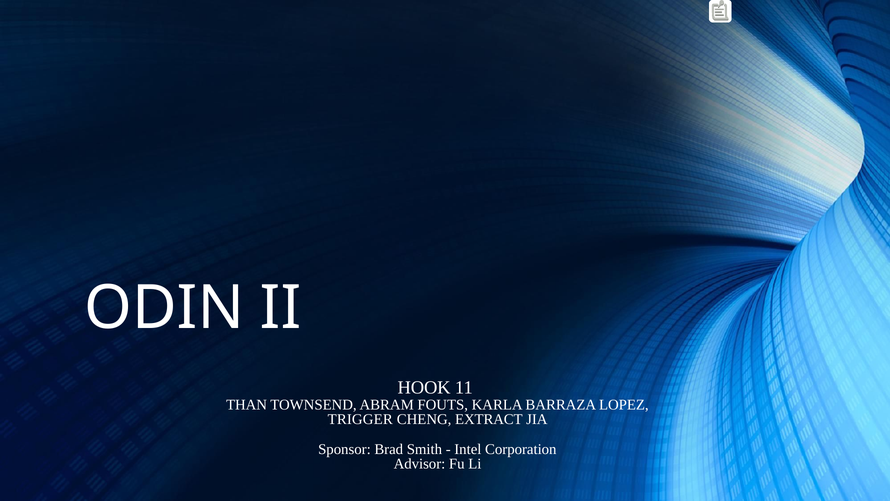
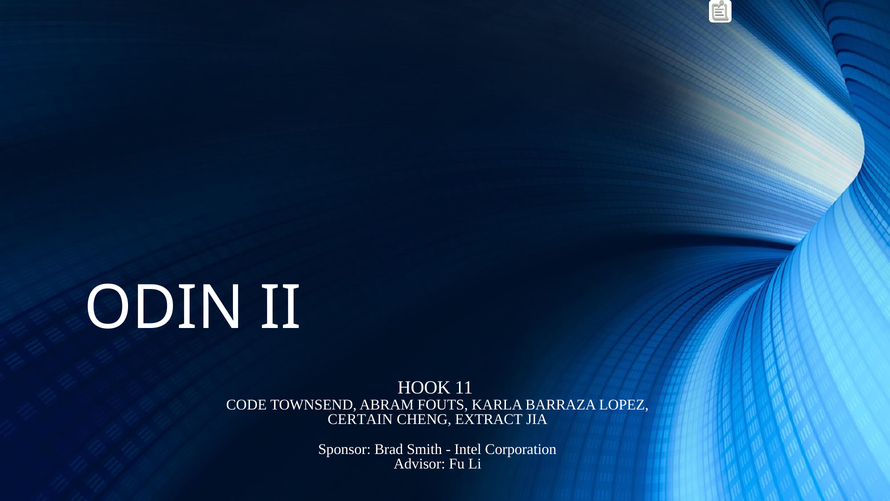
THAN: THAN -> CODE
TRIGGER: TRIGGER -> CERTAIN
